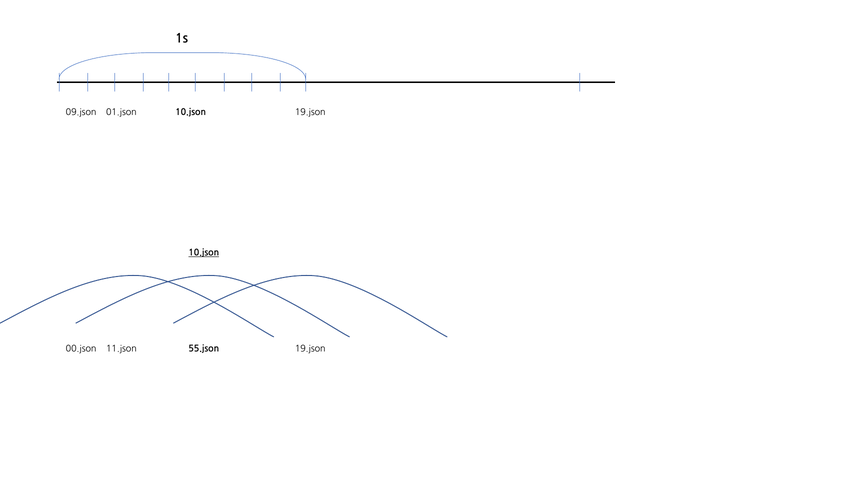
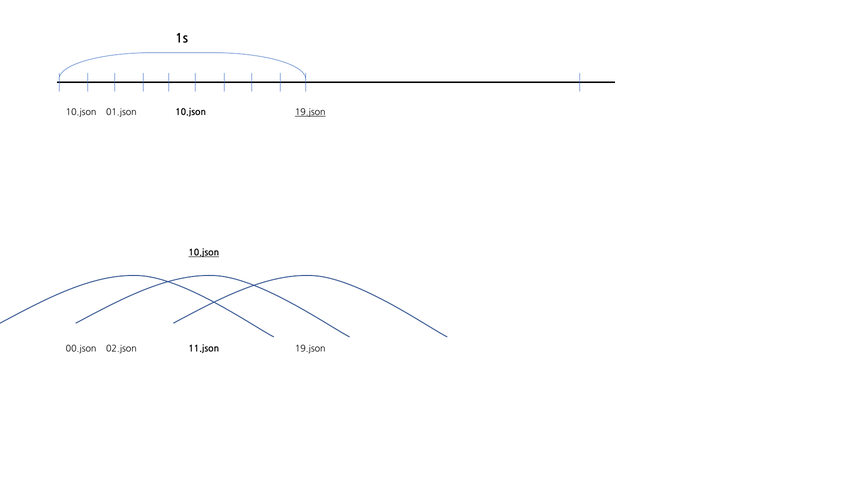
09.json at (81, 112): 09.json -> 10.json
19.json at (310, 112) underline: none -> present
11.json: 11.json -> 02.json
55.json: 55.json -> 11.json
